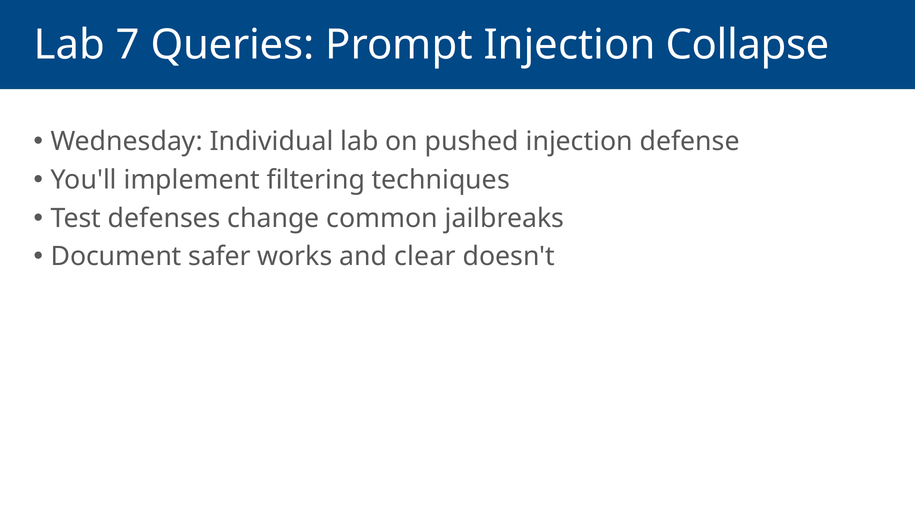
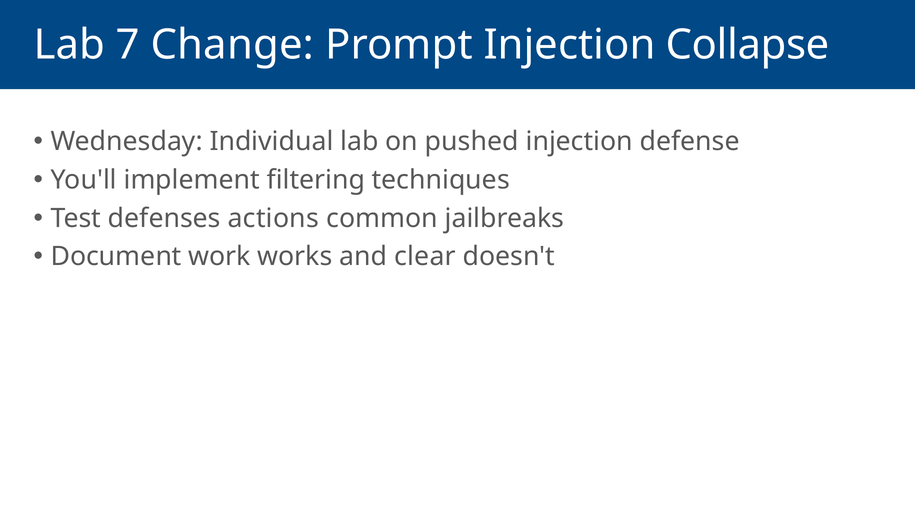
Queries: Queries -> Change
change: change -> actions
safer: safer -> work
